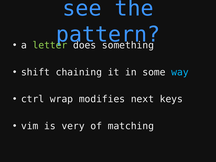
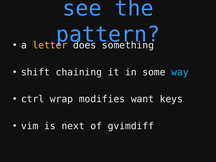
letter colour: light green -> yellow
next: next -> want
very: very -> next
matching: matching -> gvimdiff
